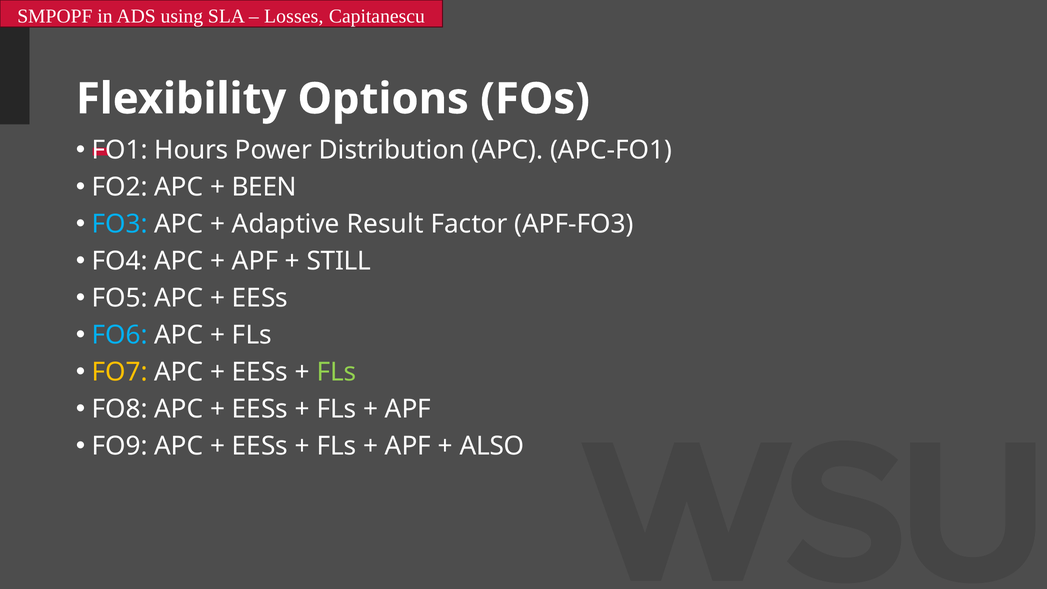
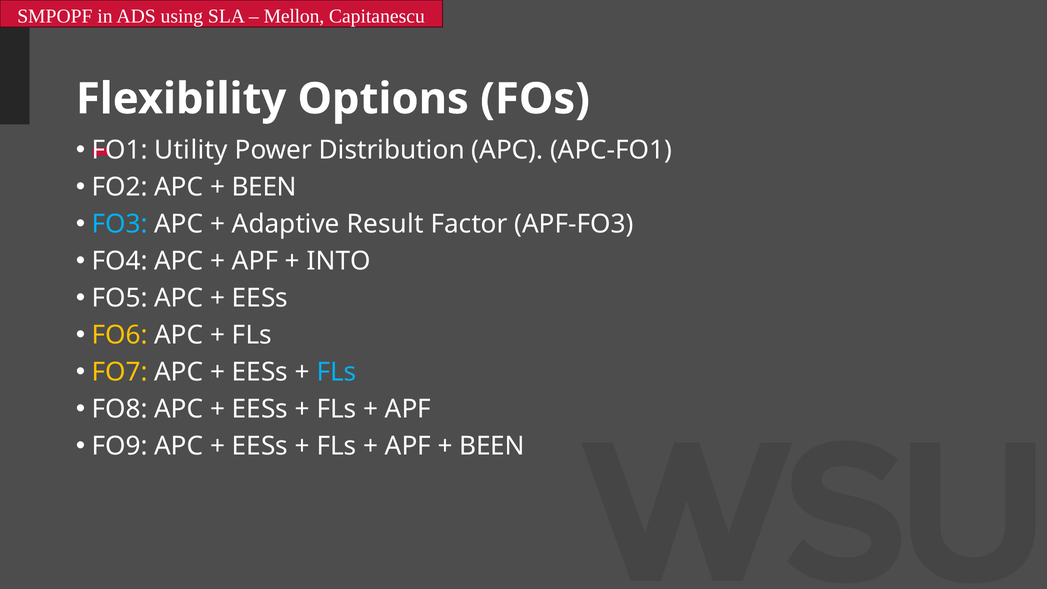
Losses: Losses -> Mellon
Hours: Hours -> Utility
STILL: STILL -> INTO
FO6 colour: light blue -> yellow
FLs at (337, 372) colour: light green -> light blue
ALSO at (492, 446): ALSO -> BEEN
